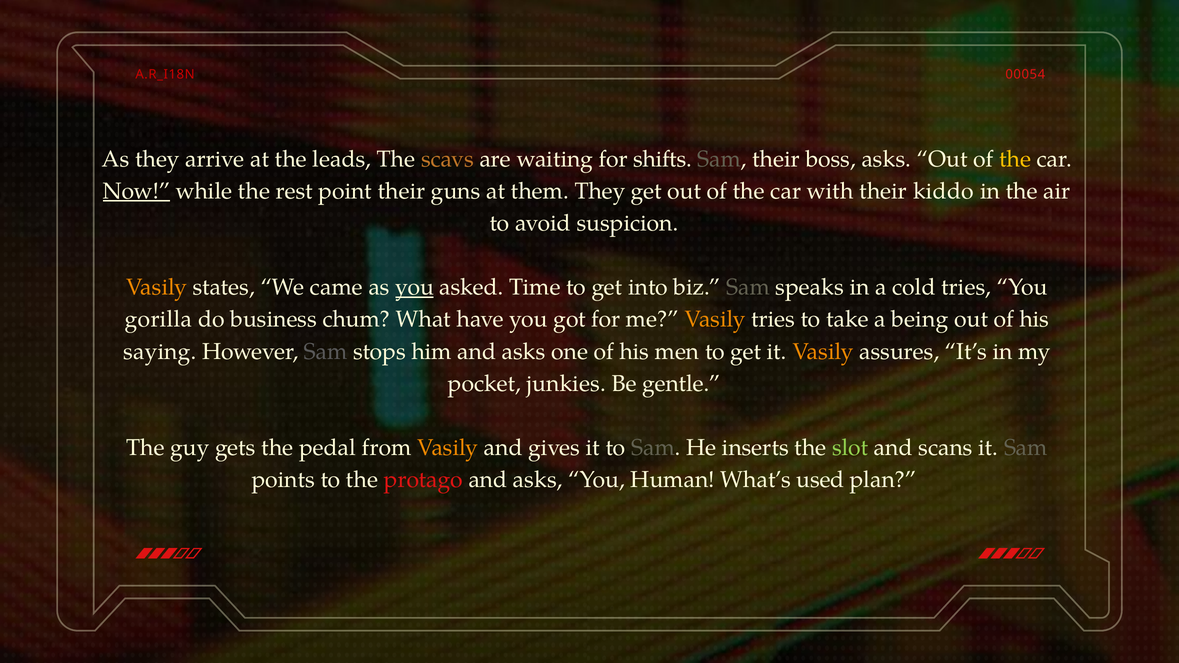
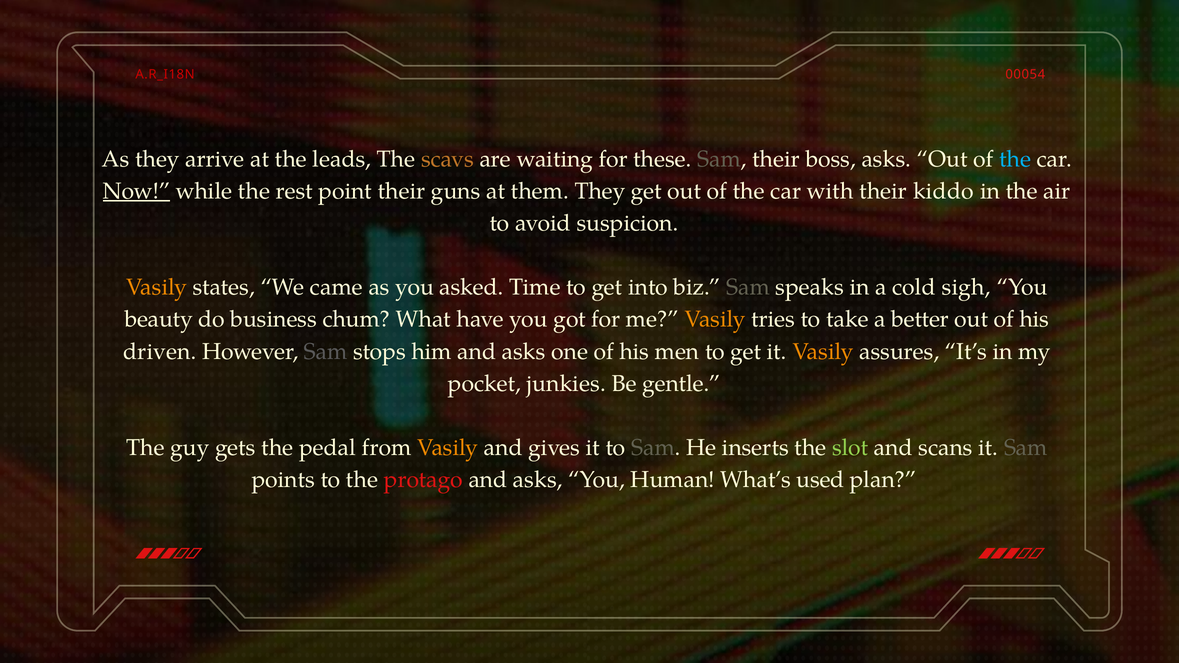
shifts: shifts -> these
the at (1015, 159) colour: yellow -> light blue
you at (415, 287) underline: present -> none
cold tries: tries -> sigh
gorilla: gorilla -> beauty
being: being -> better
saying: saying -> driven
